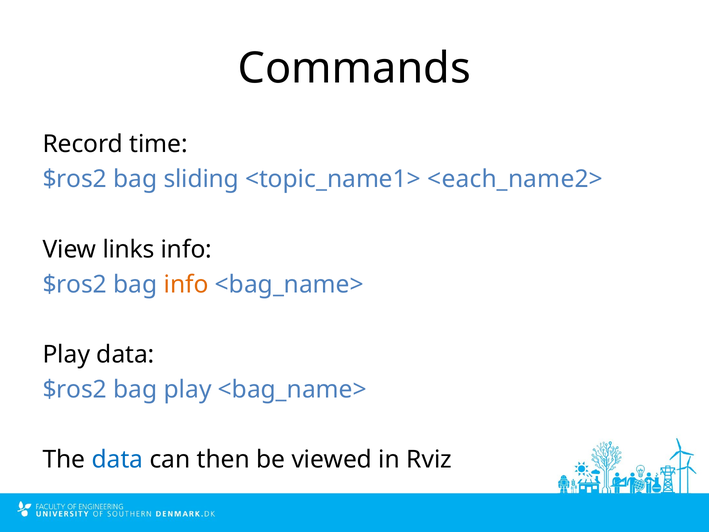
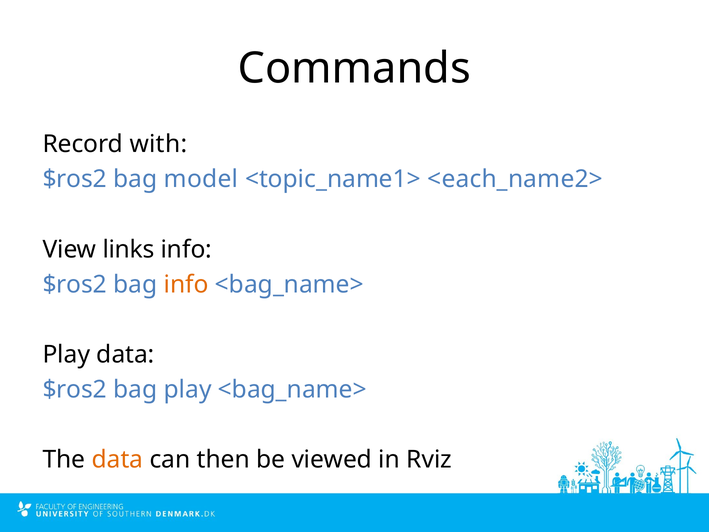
time: time -> with
sliding: sliding -> model
data at (117, 460) colour: blue -> orange
